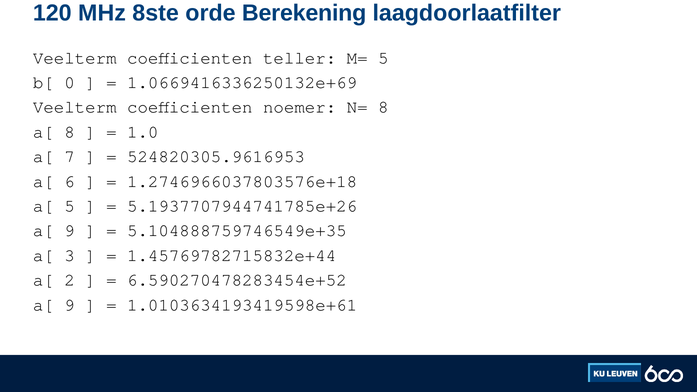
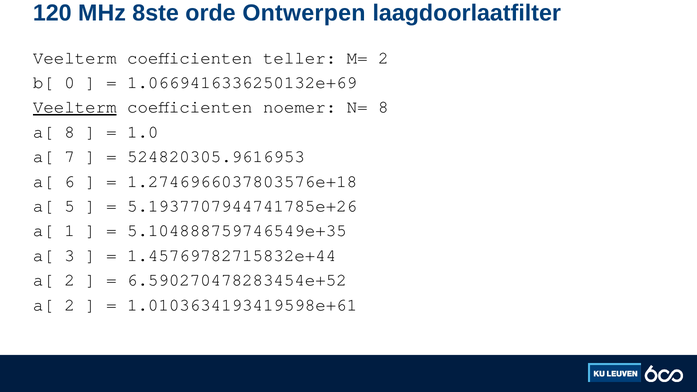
Berekening: Berekening -> Ontwerpen
M= 5: 5 -> 2
Veelterm at (75, 107) underline: none -> present
9 at (70, 231): 9 -> 1
9 at (70, 305): 9 -> 2
